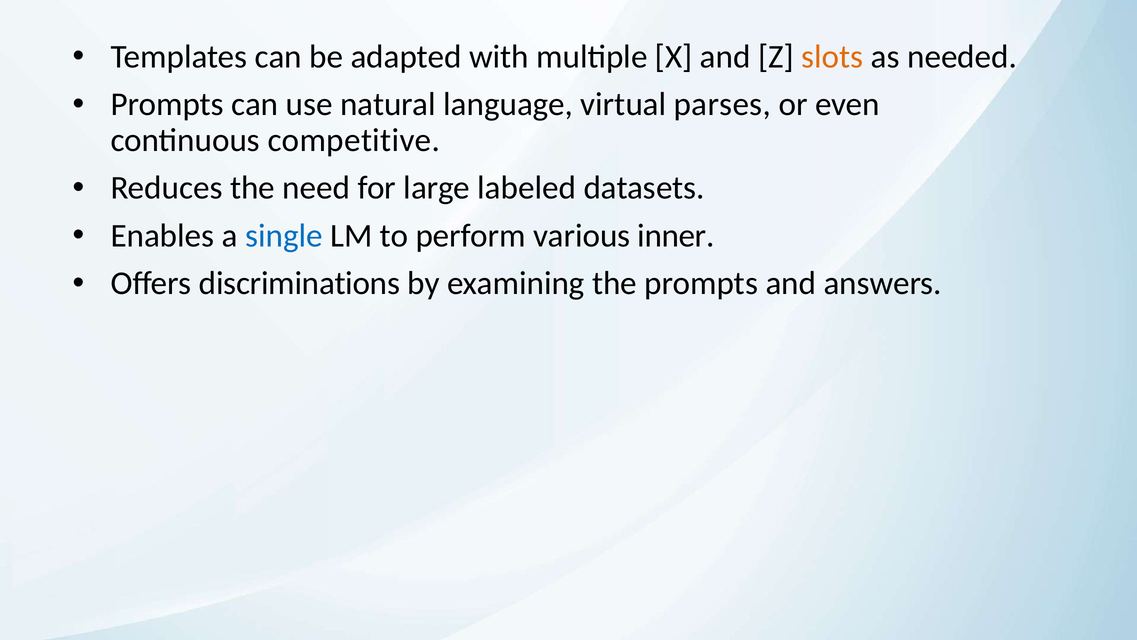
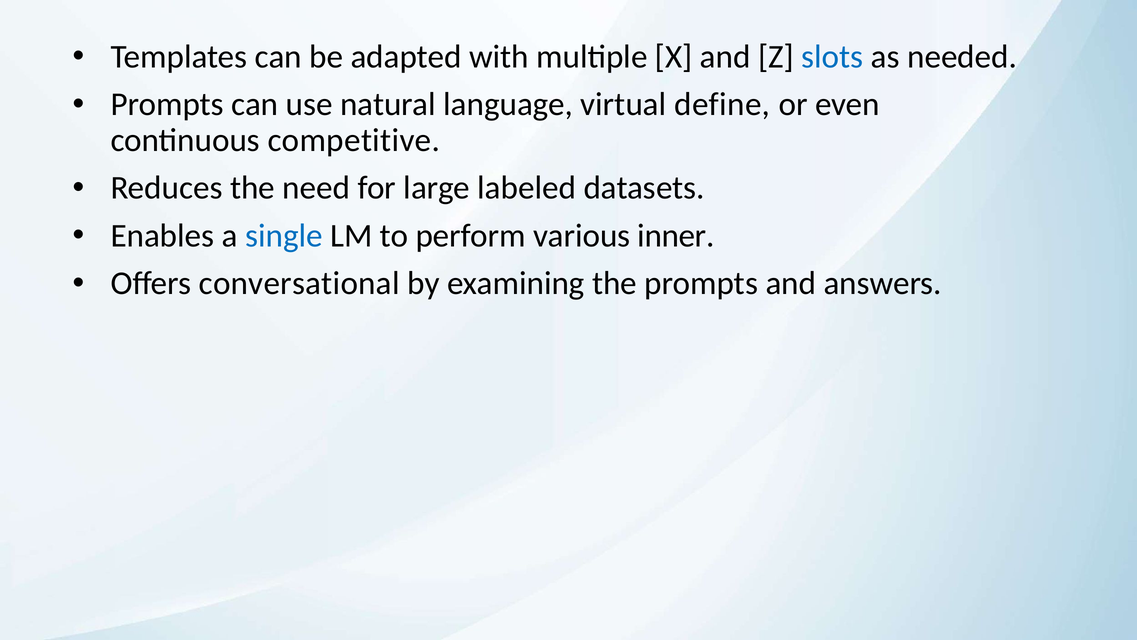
slots colour: orange -> blue
parses: parses -> define
discriminations: discriminations -> conversational
